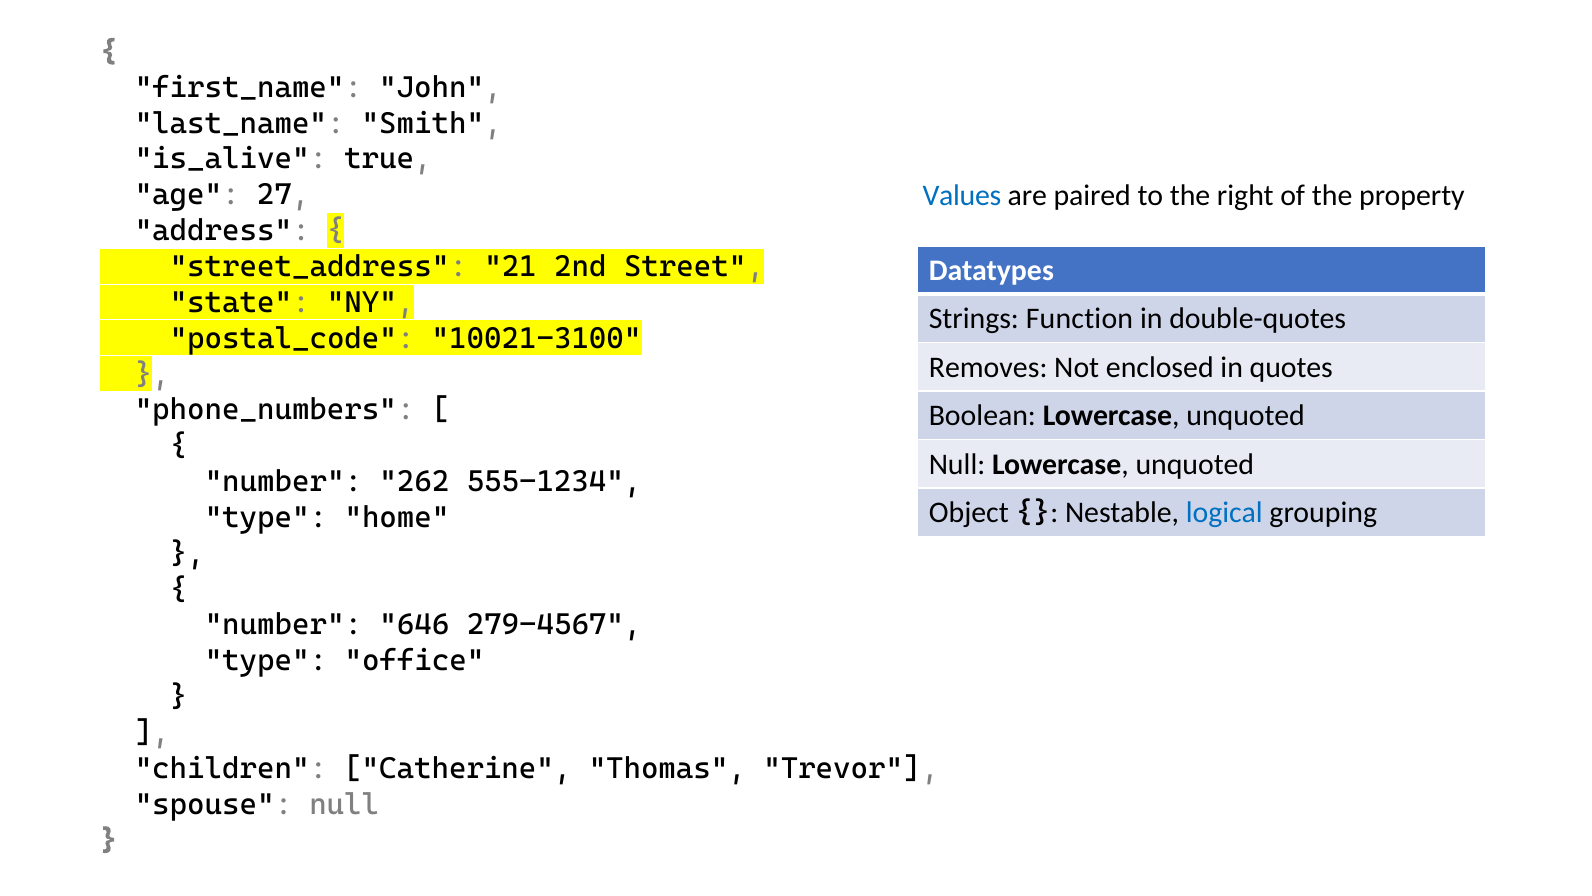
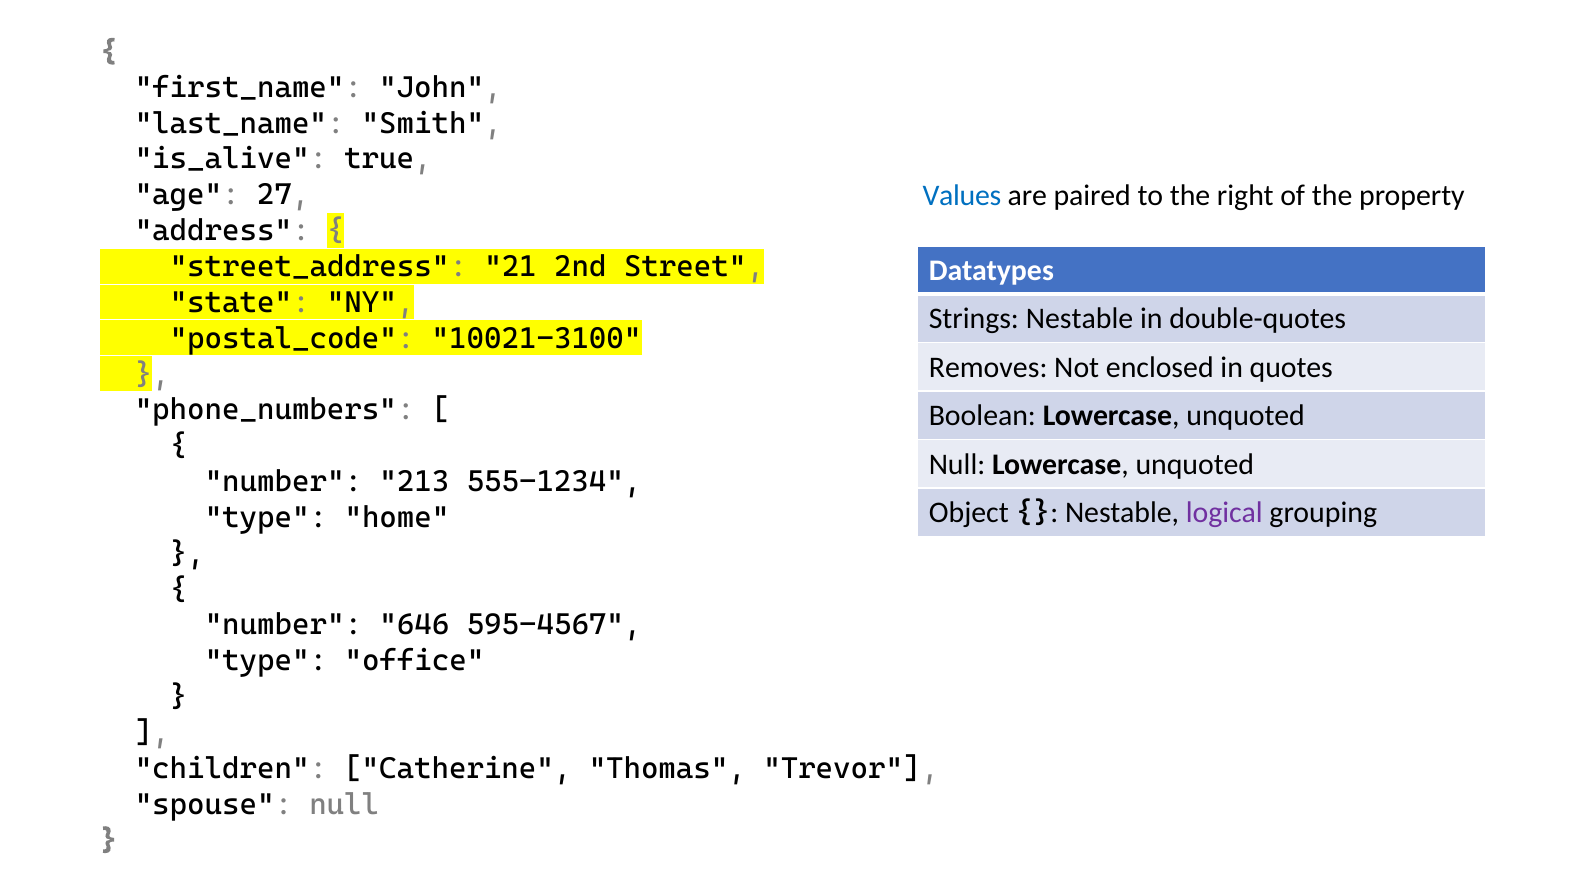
Strings Function: Function -> Nestable
262: 262 -> 213
logical colour: blue -> purple
279-4567: 279-4567 -> 595-4567
